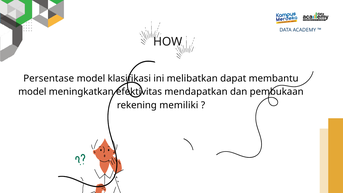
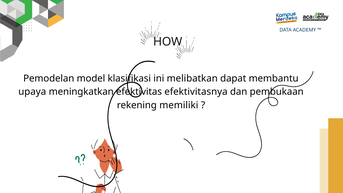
Persentase: Persentase -> Pemodelan
model at (32, 92): model -> upaya
mendapatkan: mendapatkan -> efektivitasnya
